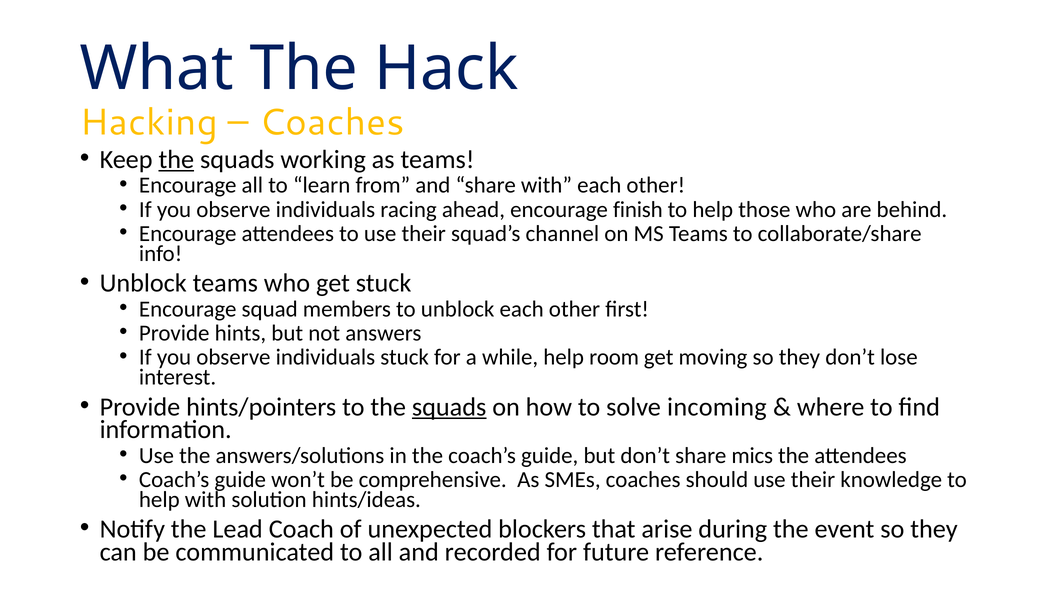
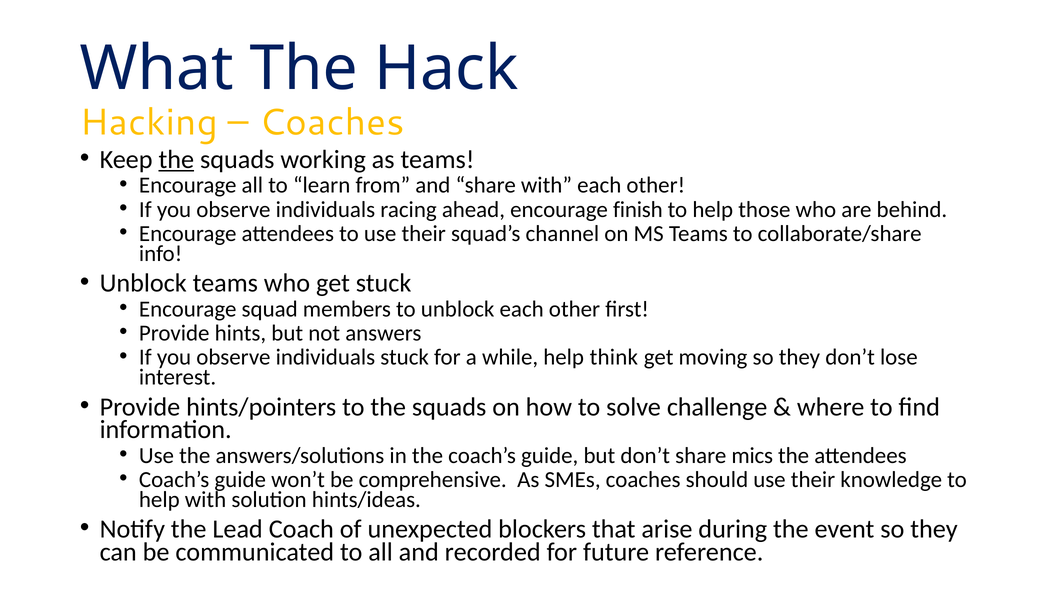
room: room -> think
squads at (449, 407) underline: present -> none
incoming: incoming -> challenge
